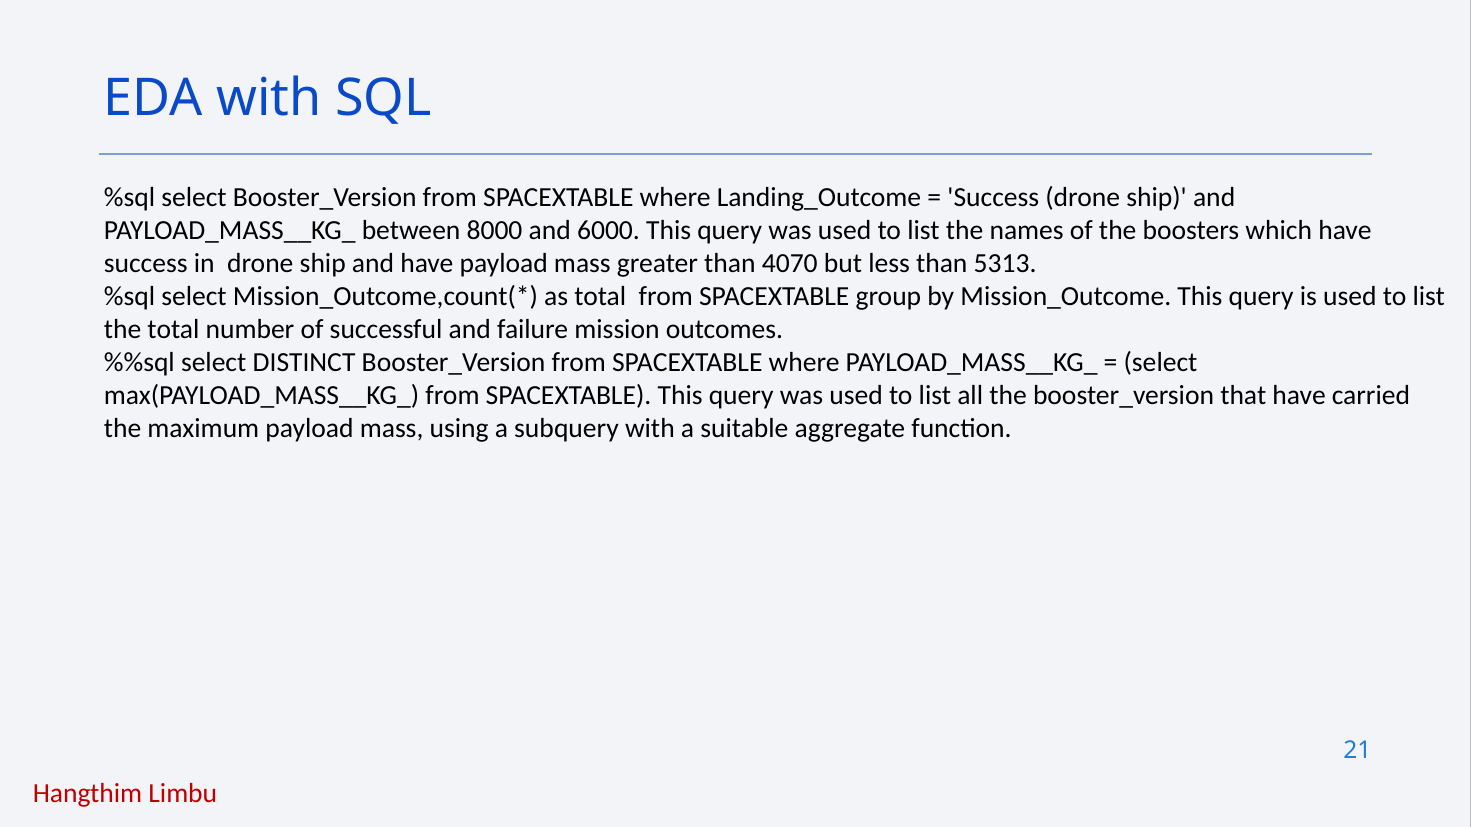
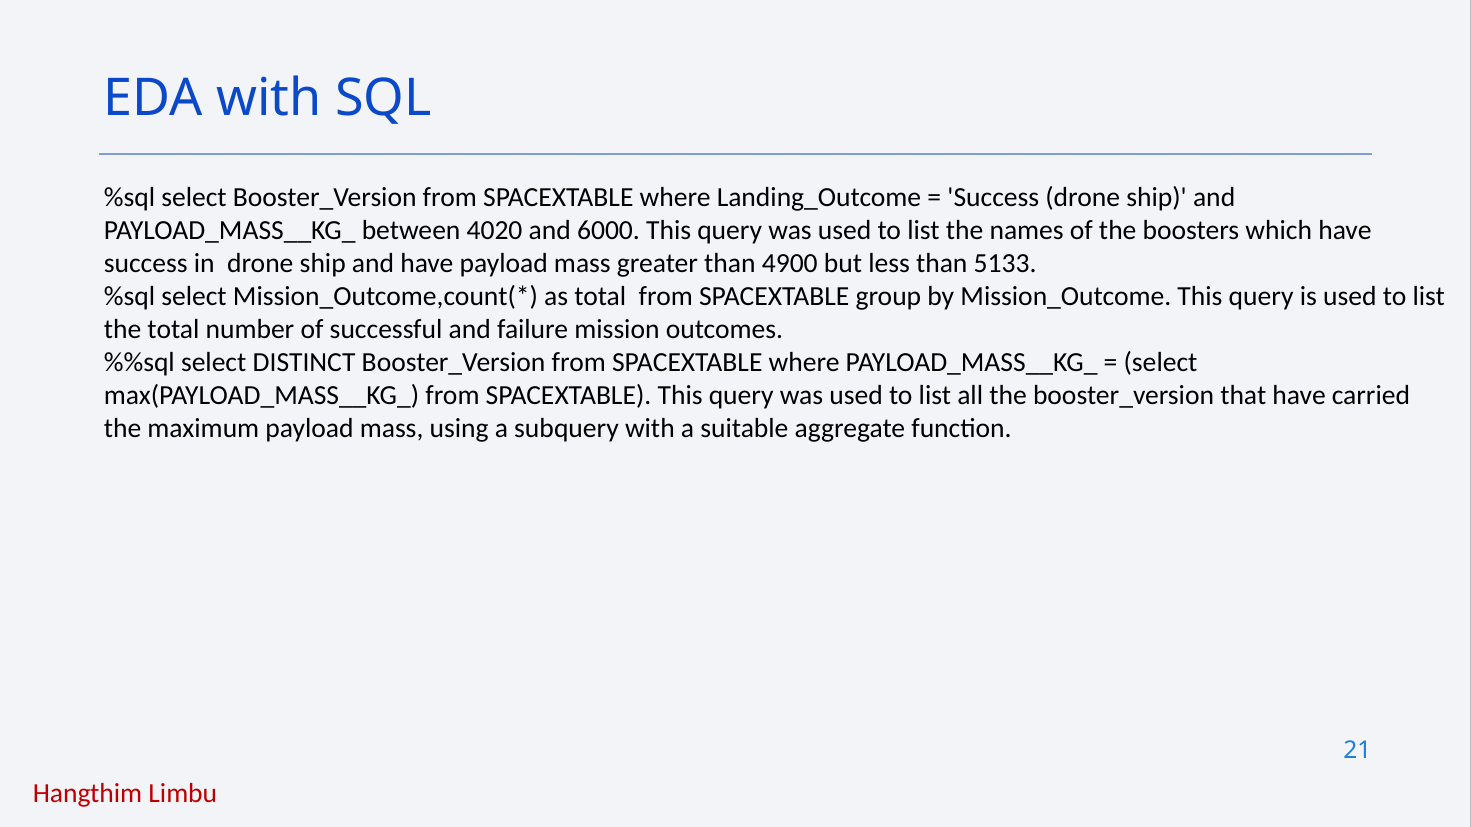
8000: 8000 -> 4020
4070: 4070 -> 4900
5313: 5313 -> 5133
